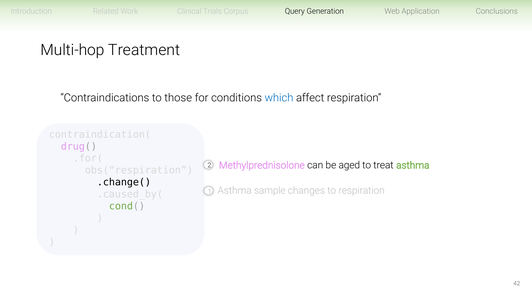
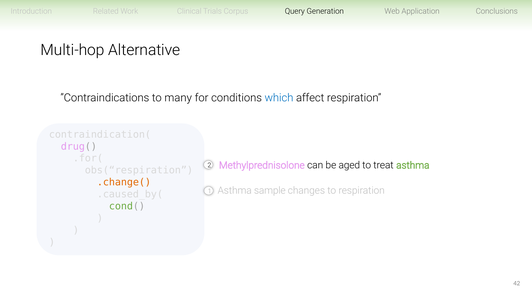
Treatment: Treatment -> Alternative
those: those -> many
.change( colour: black -> orange
